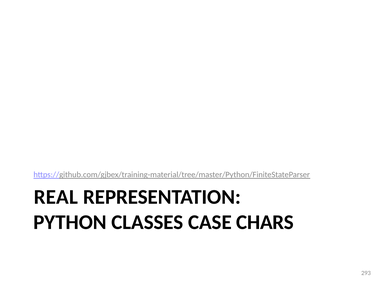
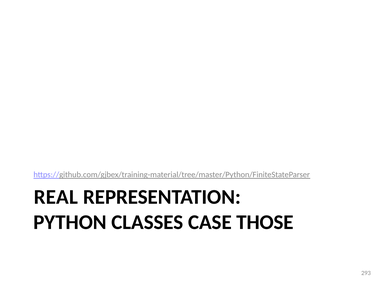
CHARS: CHARS -> THOSE
